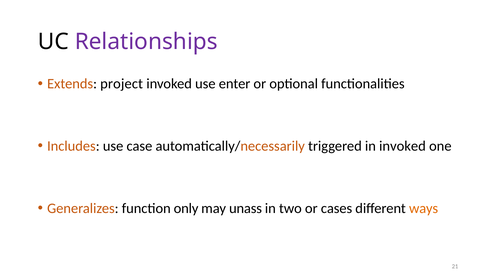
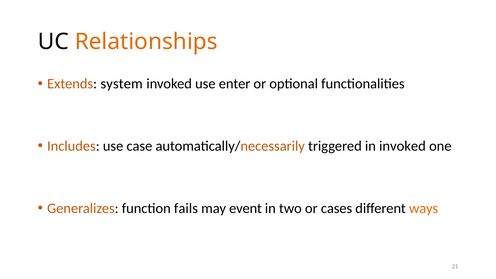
Relationships colour: purple -> orange
project: project -> system
only: only -> fails
unass: unass -> event
